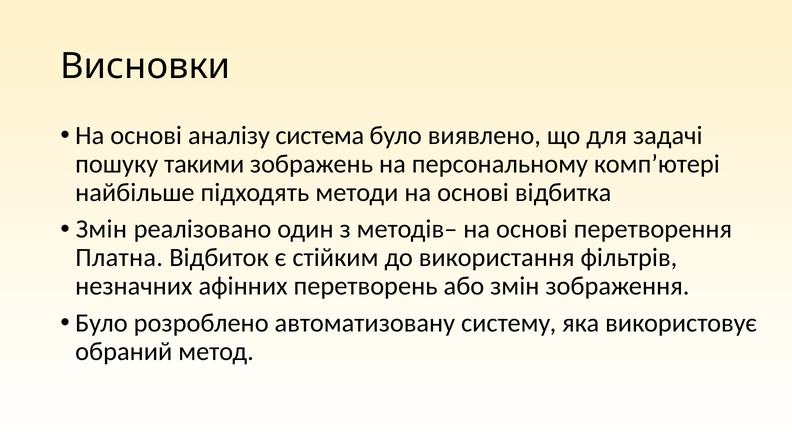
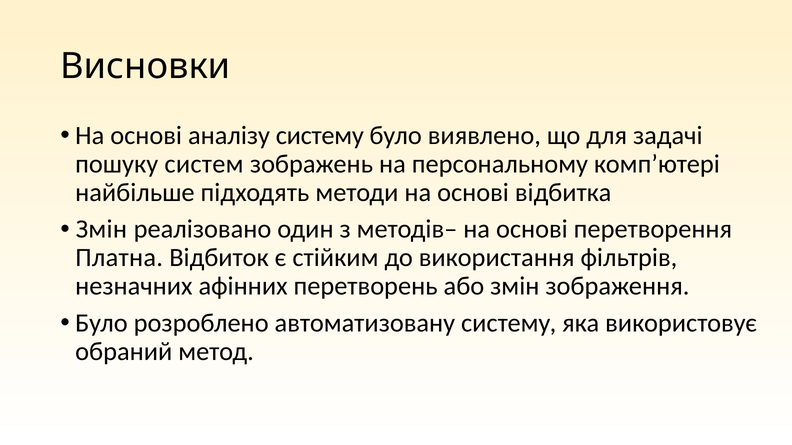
аналізу система: система -> систему
такими: такими -> систем
